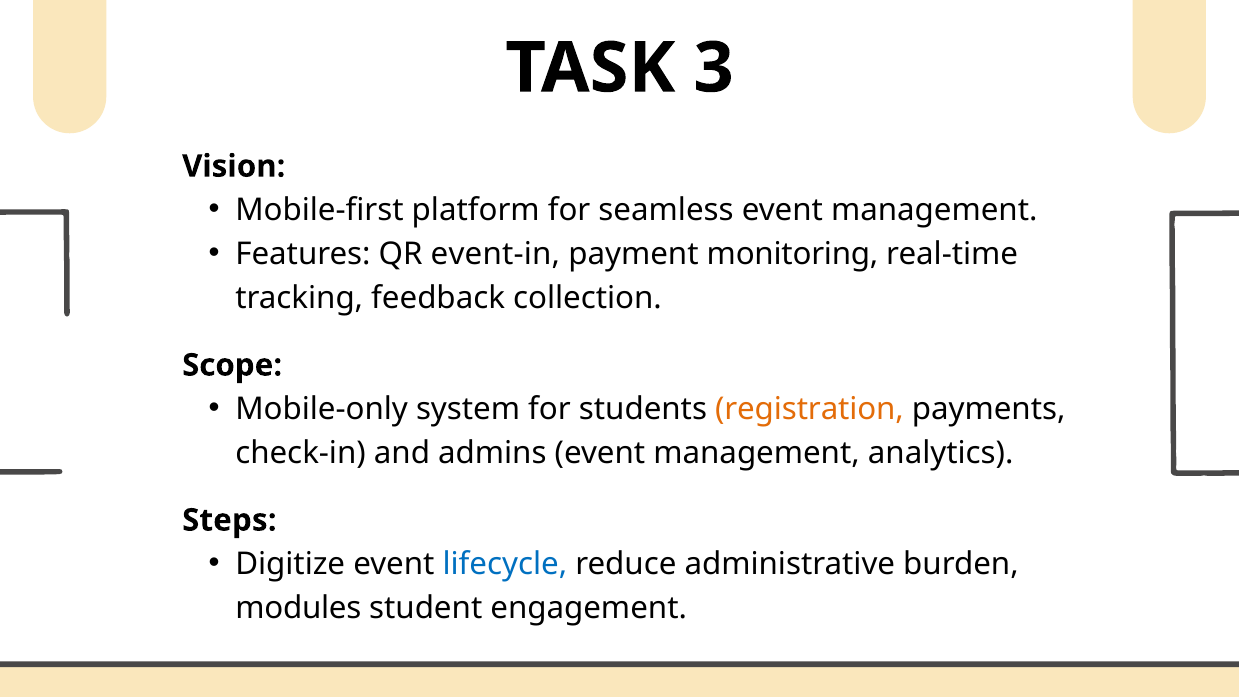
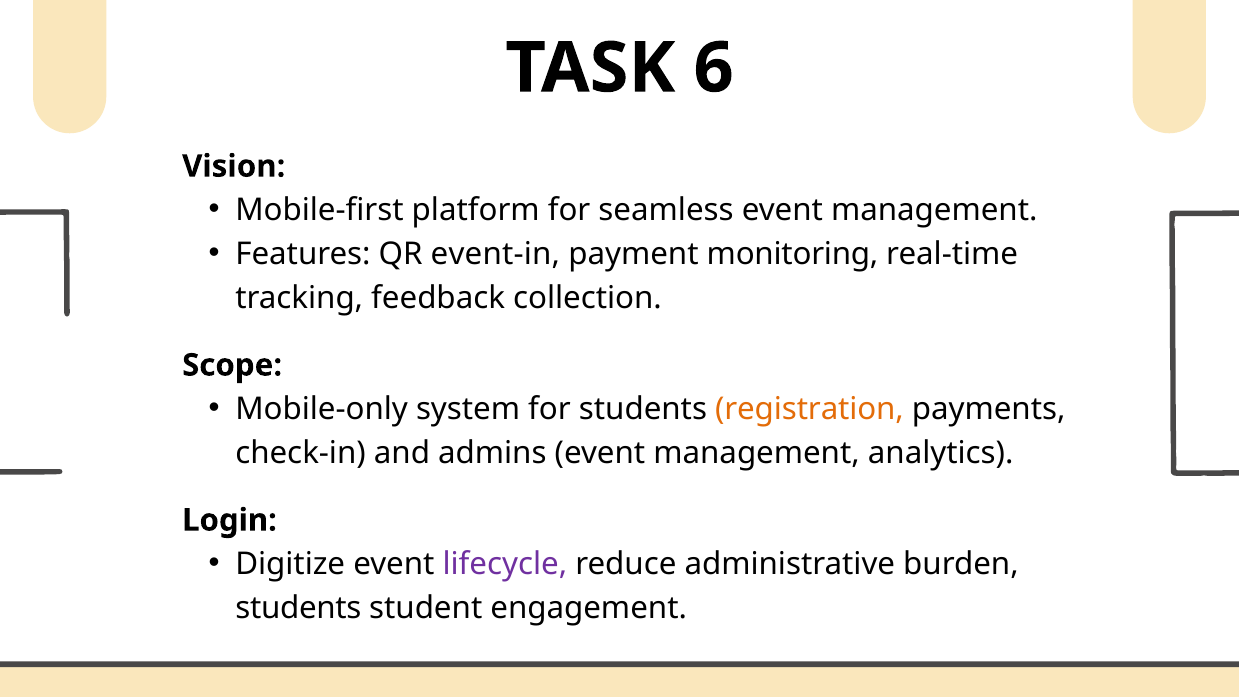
3: 3 -> 6
Steps: Steps -> Login
lifecycle colour: blue -> purple
modules at (298, 608): modules -> students
